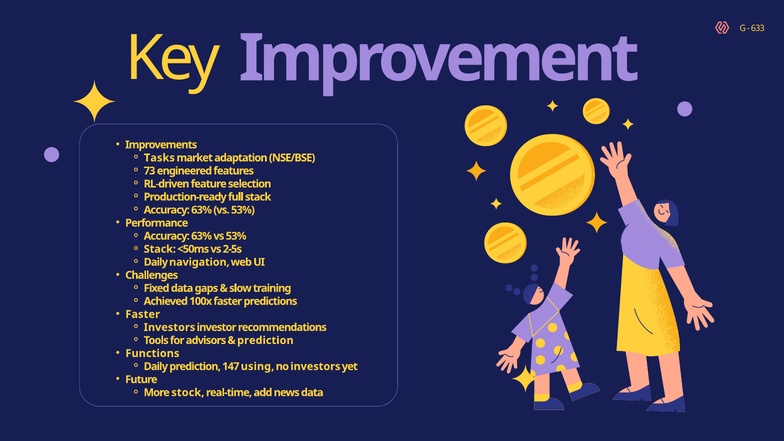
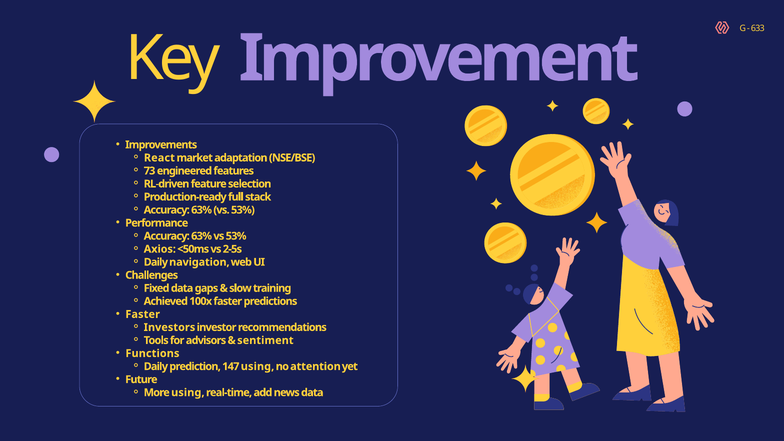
Tasks: Tasks -> React
Stack at (160, 249): Stack -> Axios
prediction at (265, 340): prediction -> sentiment
no investors: investors -> attention
More stock: stock -> using
